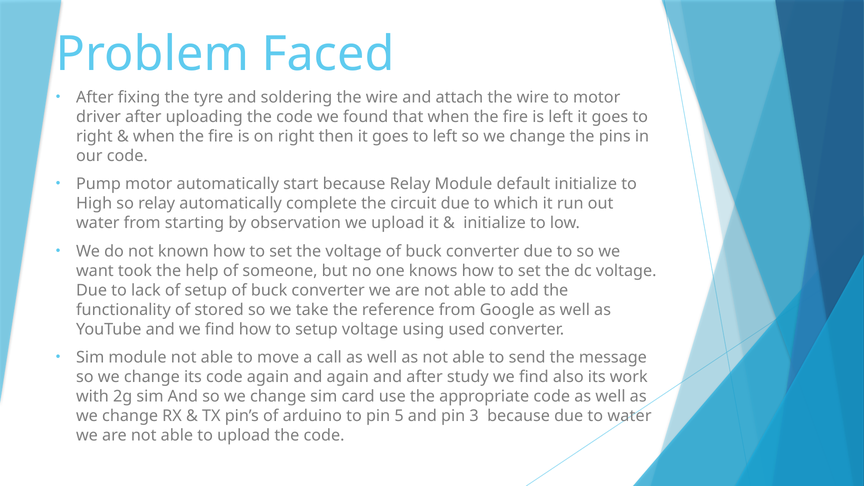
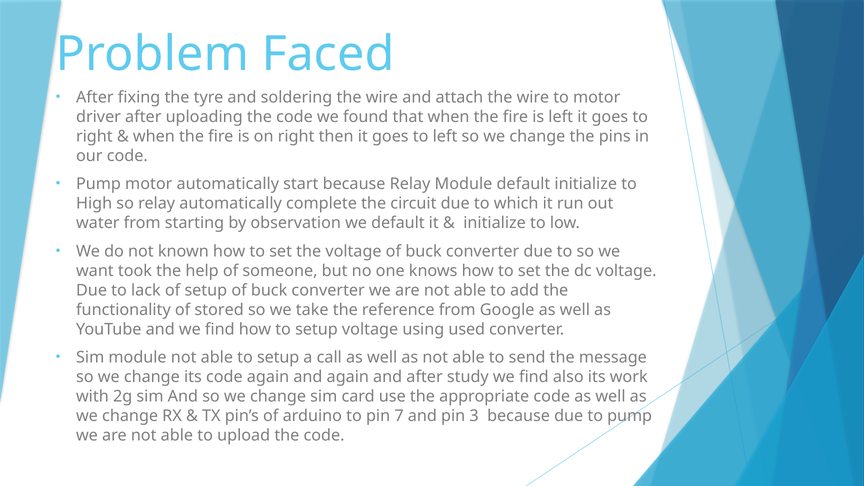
we upload: upload -> default
able to move: move -> setup
5: 5 -> 7
to water: water -> pump
